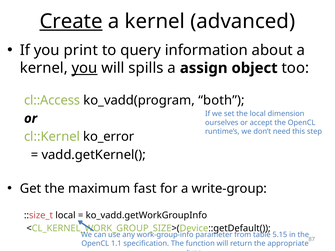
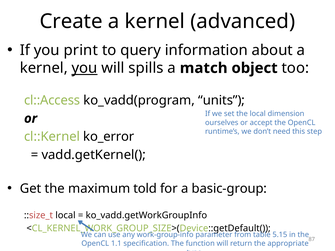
Create underline: present -> none
assign: assign -> match
both: both -> units
fast: fast -> told
write-group: write-group -> basic-group
